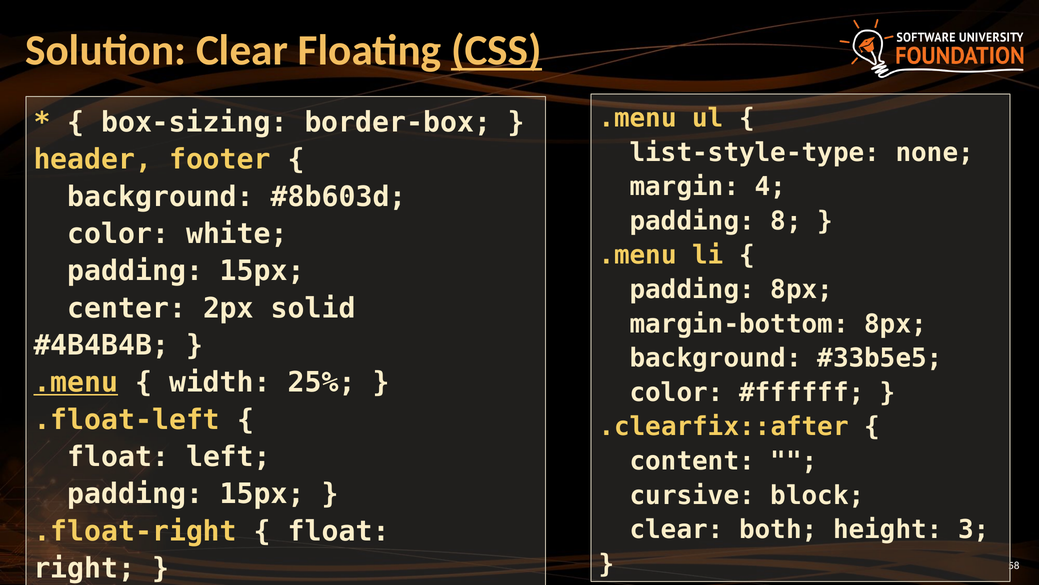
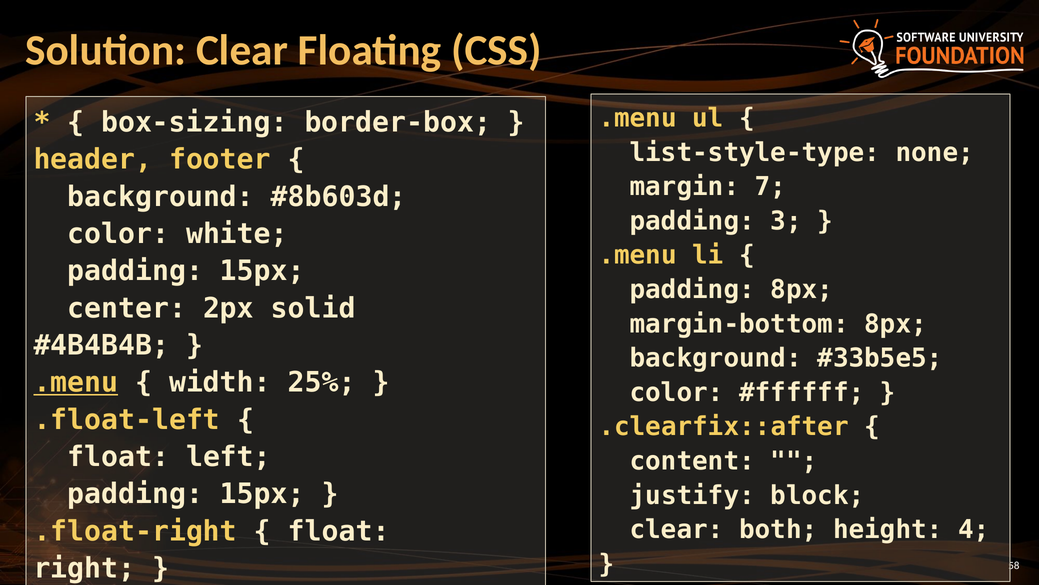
CSS underline: present -> none
4: 4 -> 7
8: 8 -> 3
cursive: cursive -> justify
3: 3 -> 4
